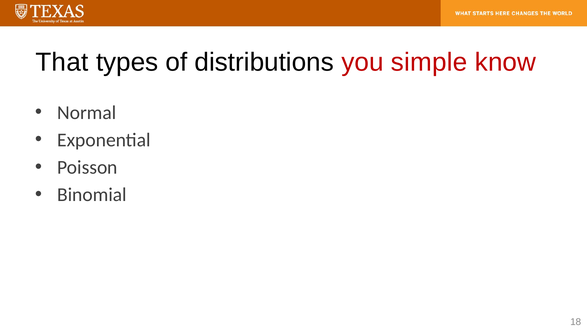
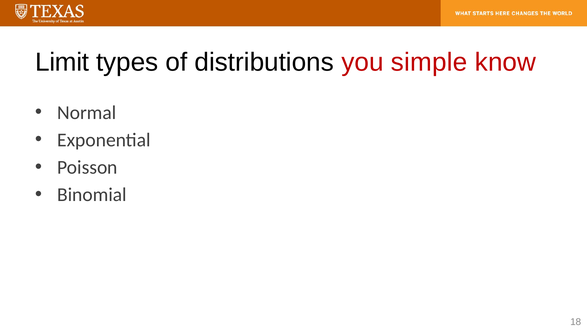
That: That -> Limit
